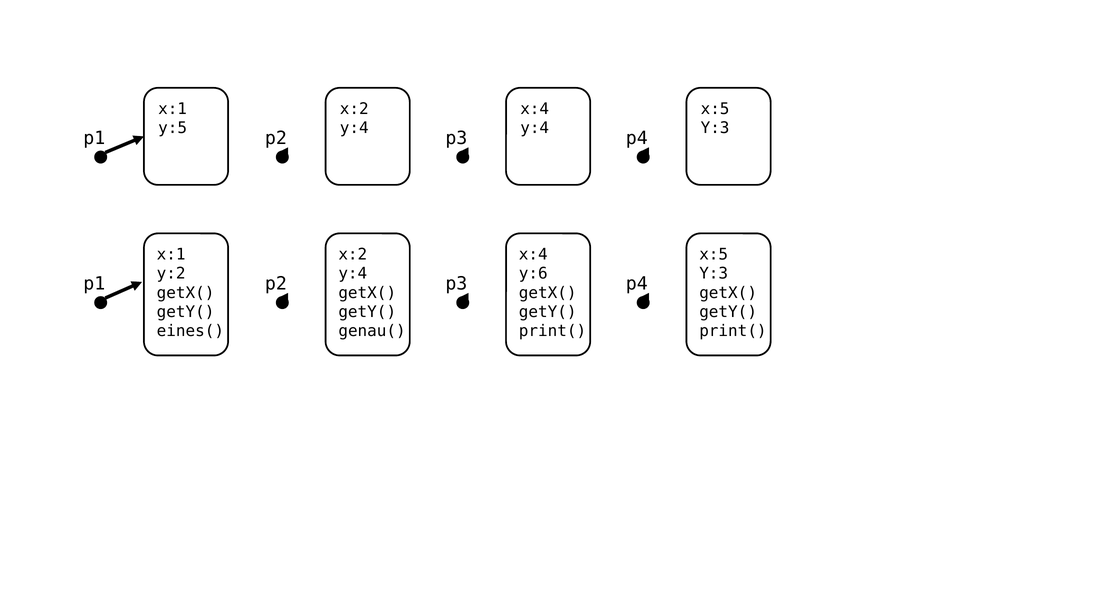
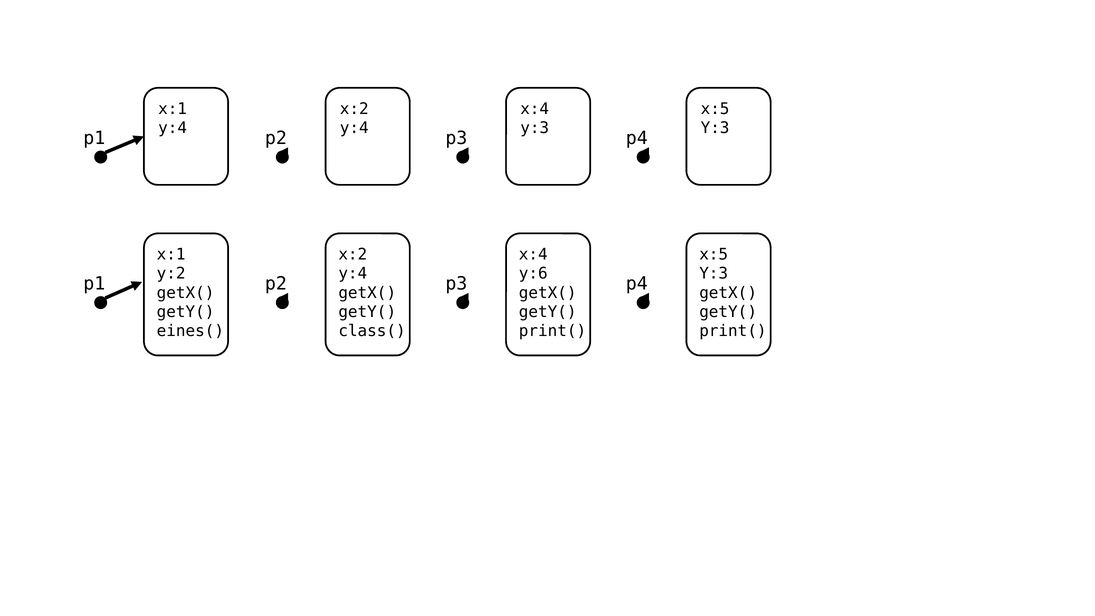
y:5 at (173, 128): y:5 -> y:4
y:4 at (535, 128): y:4 -> y:3
genau(: genau( -> class(
